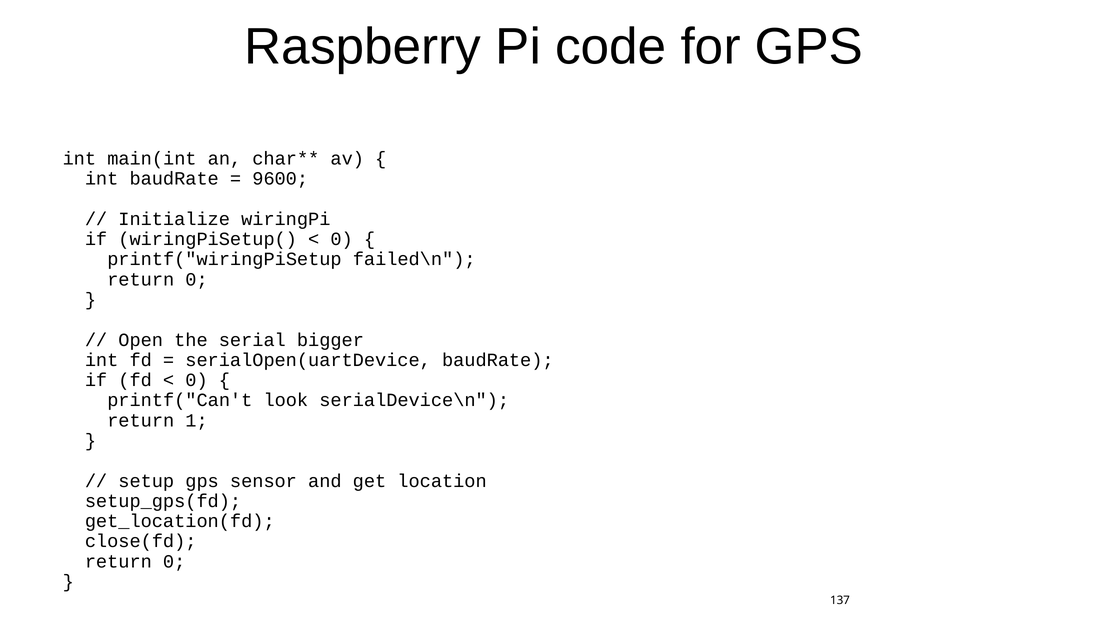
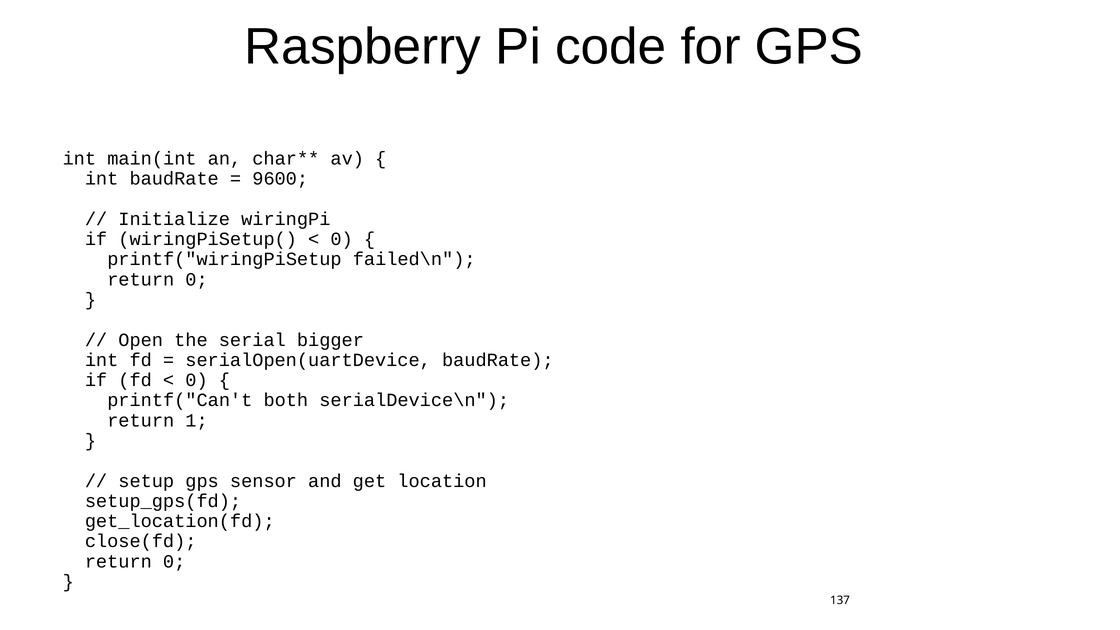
look: look -> both
